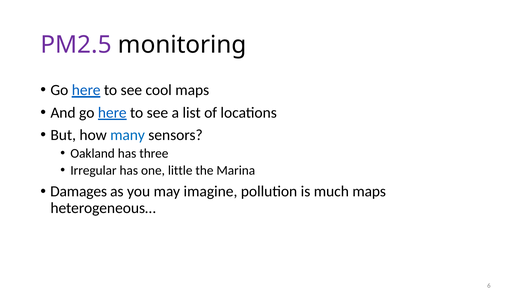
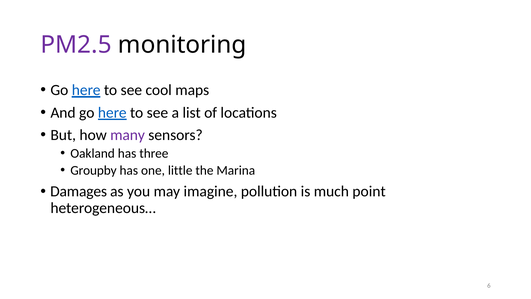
many colour: blue -> purple
Irregular: Irregular -> Groupby
much maps: maps -> point
